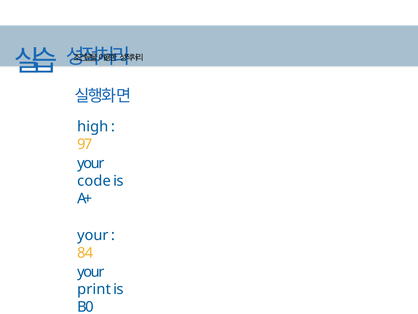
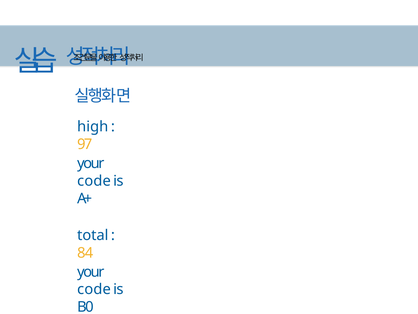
your at (93, 235): your -> total
print at (94, 289): print -> code
